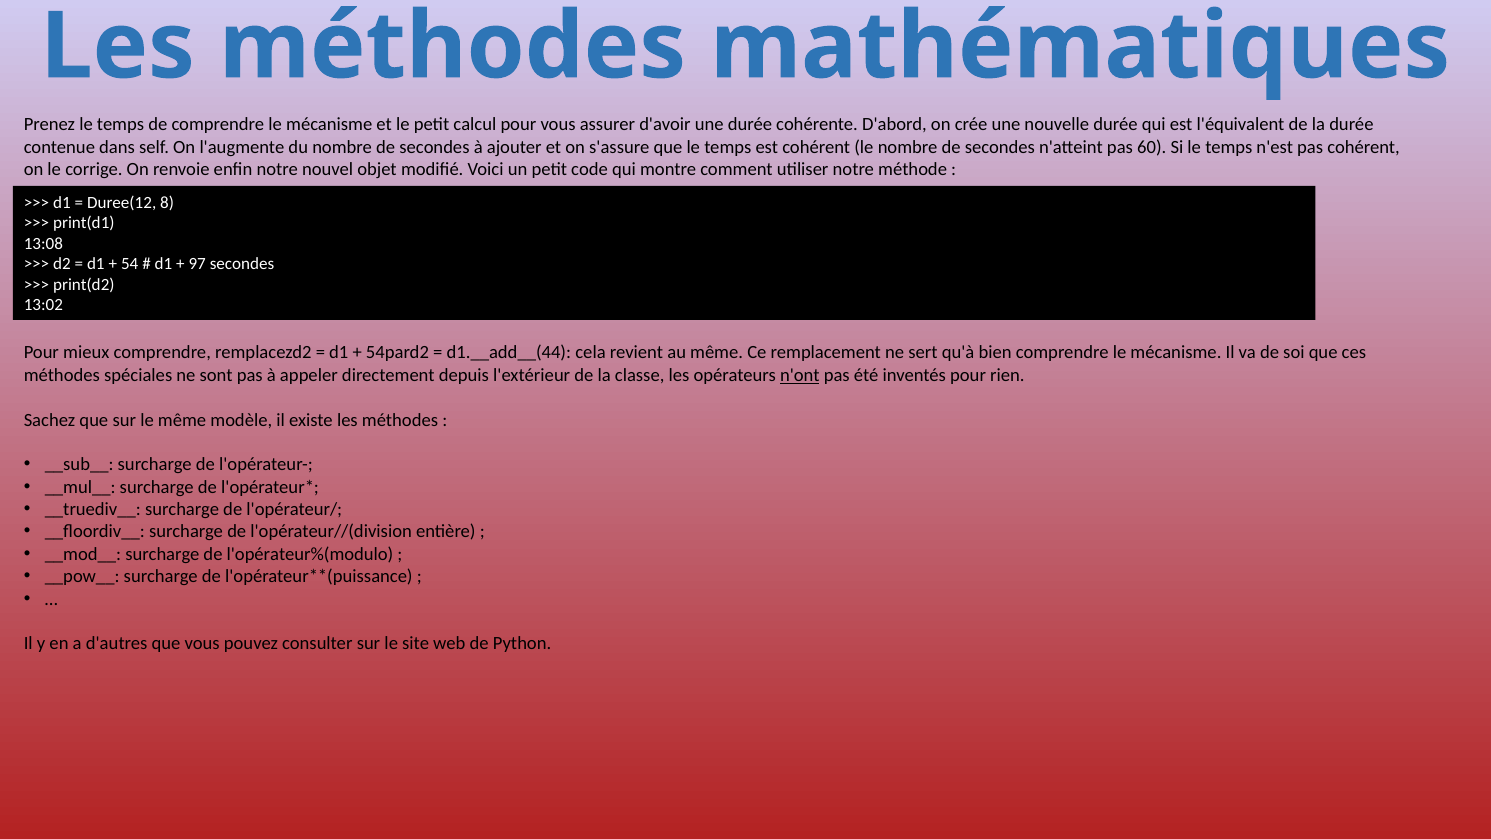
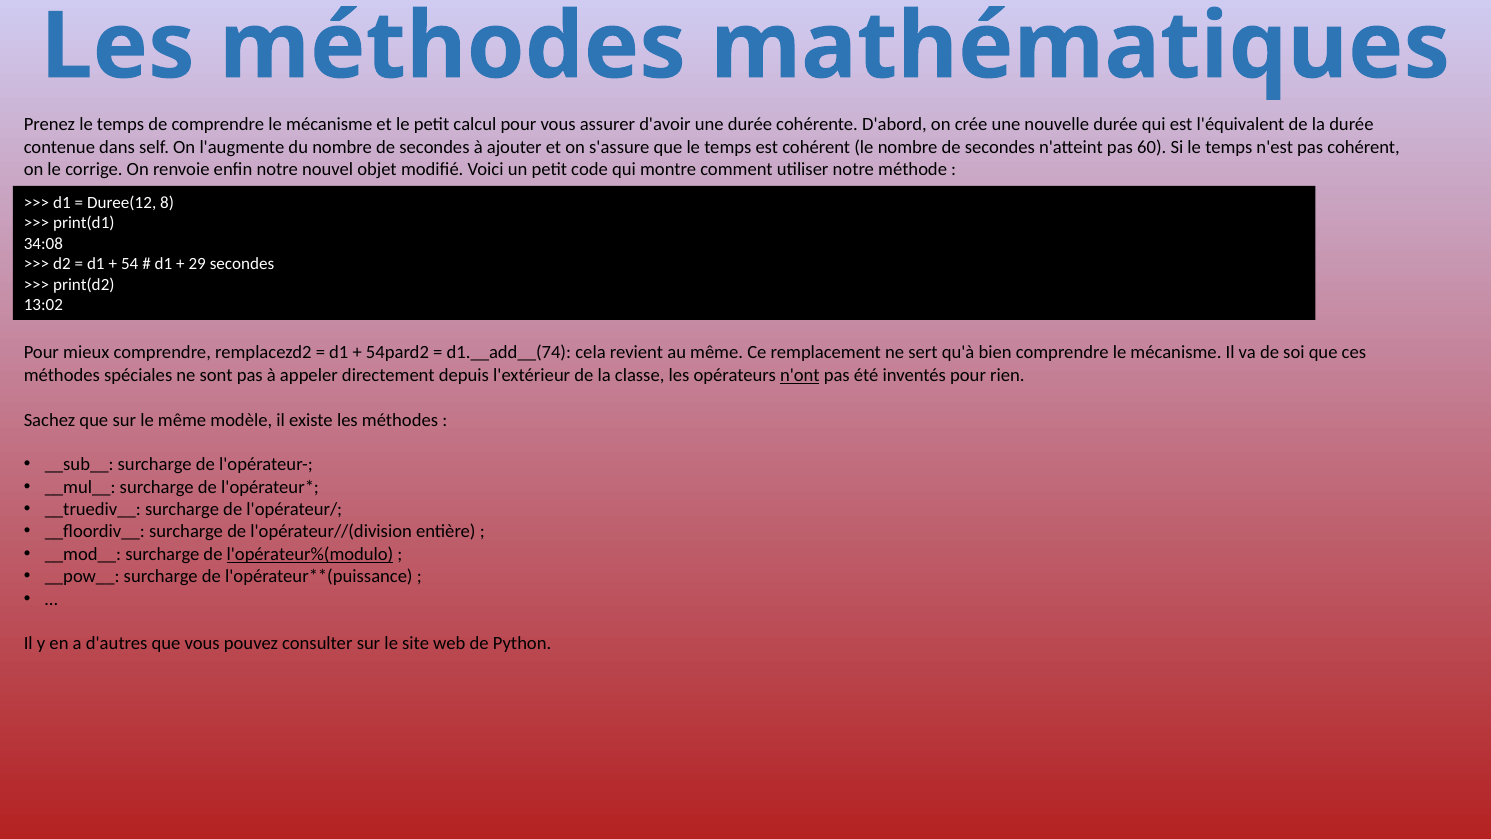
13:08: 13:08 -> 34:08
97: 97 -> 29
d1.__add__(44: d1.__add__(44 -> d1.__add__(74
l'opérateur%(modulo underline: none -> present
